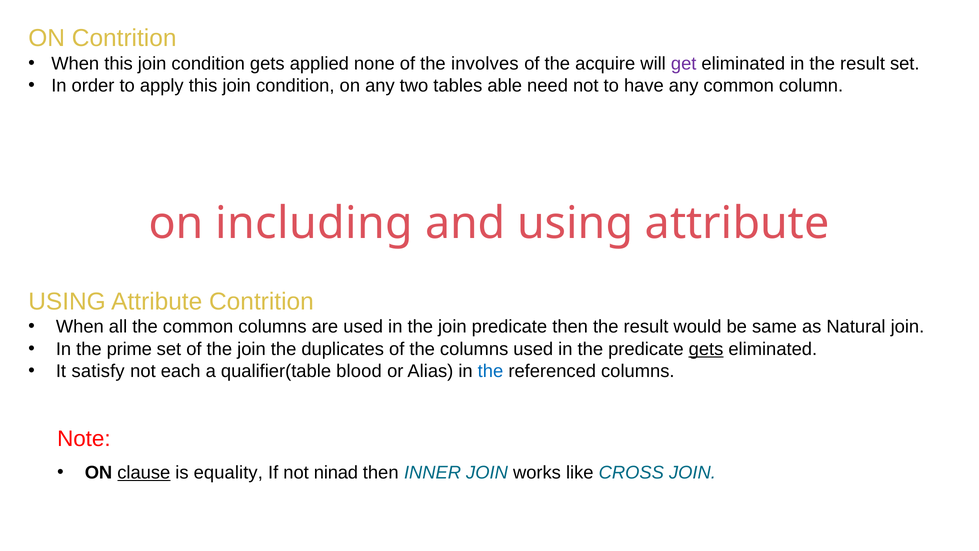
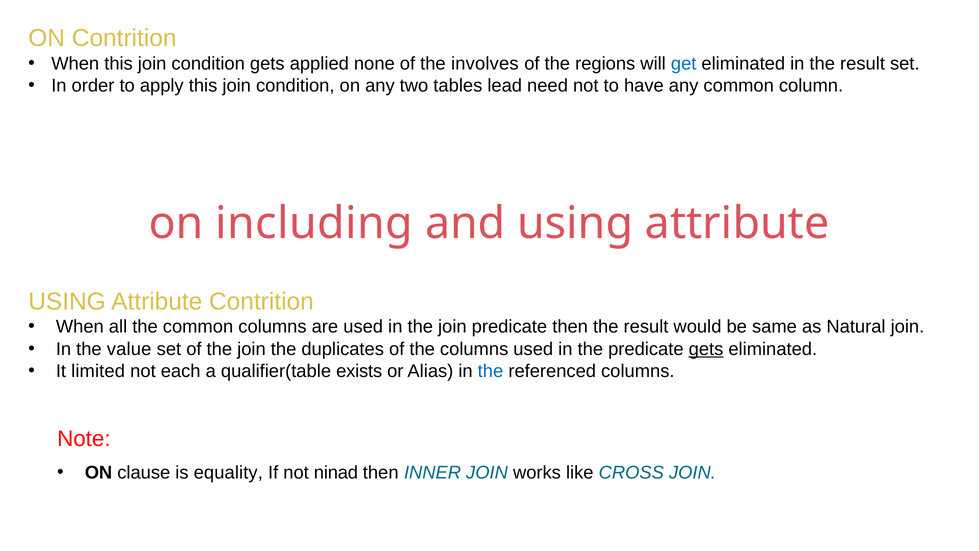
acquire: acquire -> regions
get colour: purple -> blue
able: able -> lead
prime: prime -> value
satisfy: satisfy -> limited
blood: blood -> exists
clause underline: present -> none
